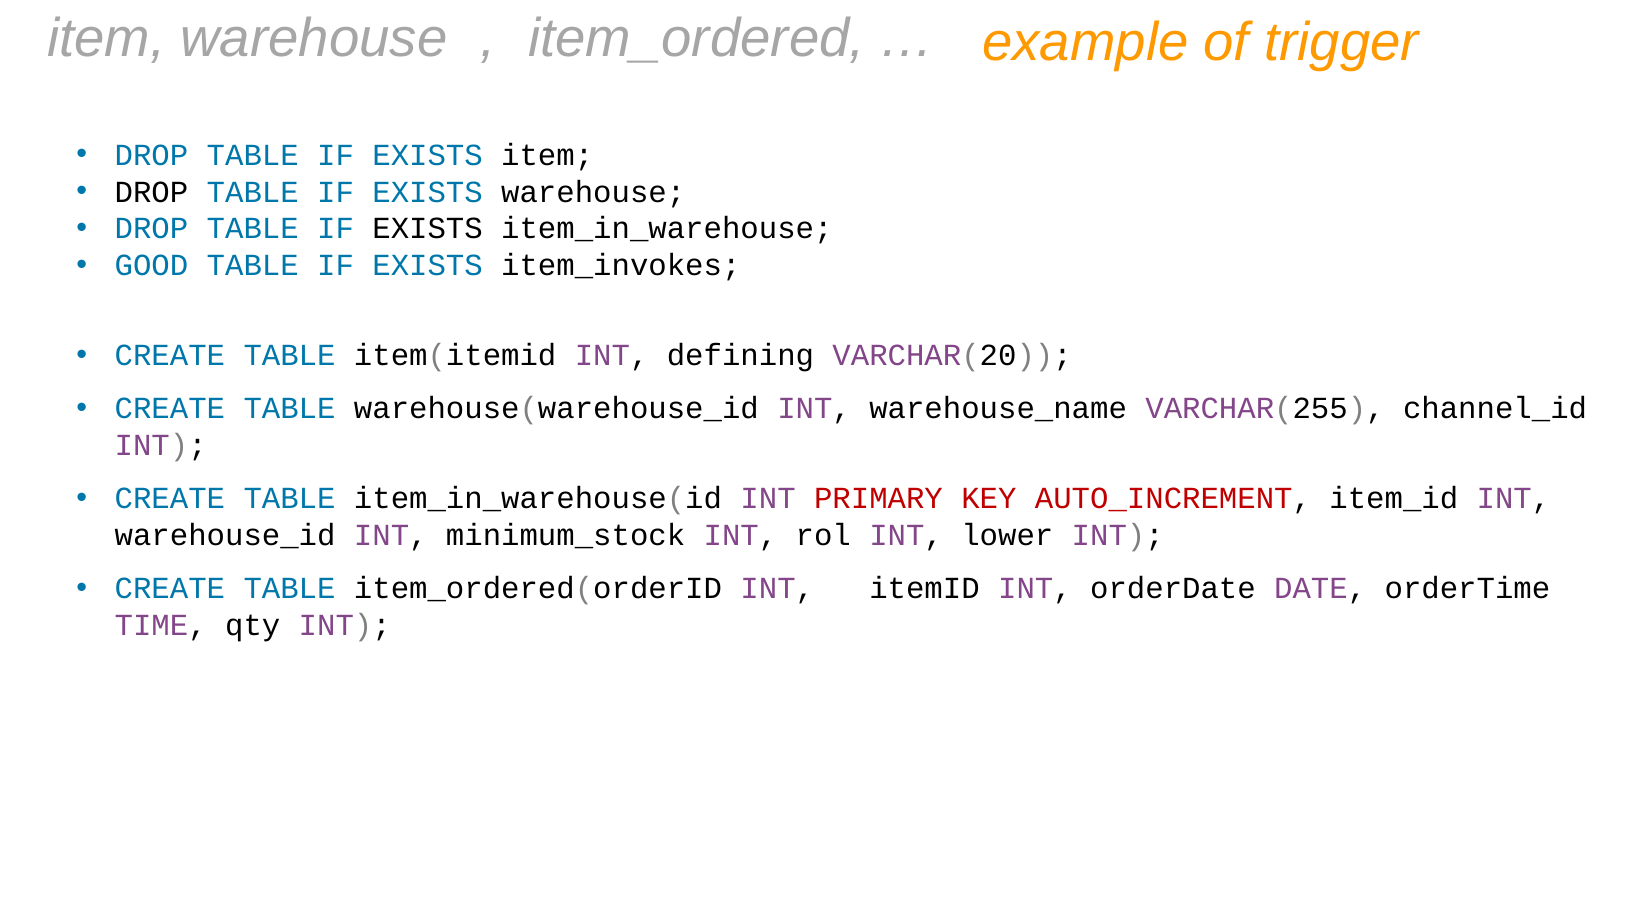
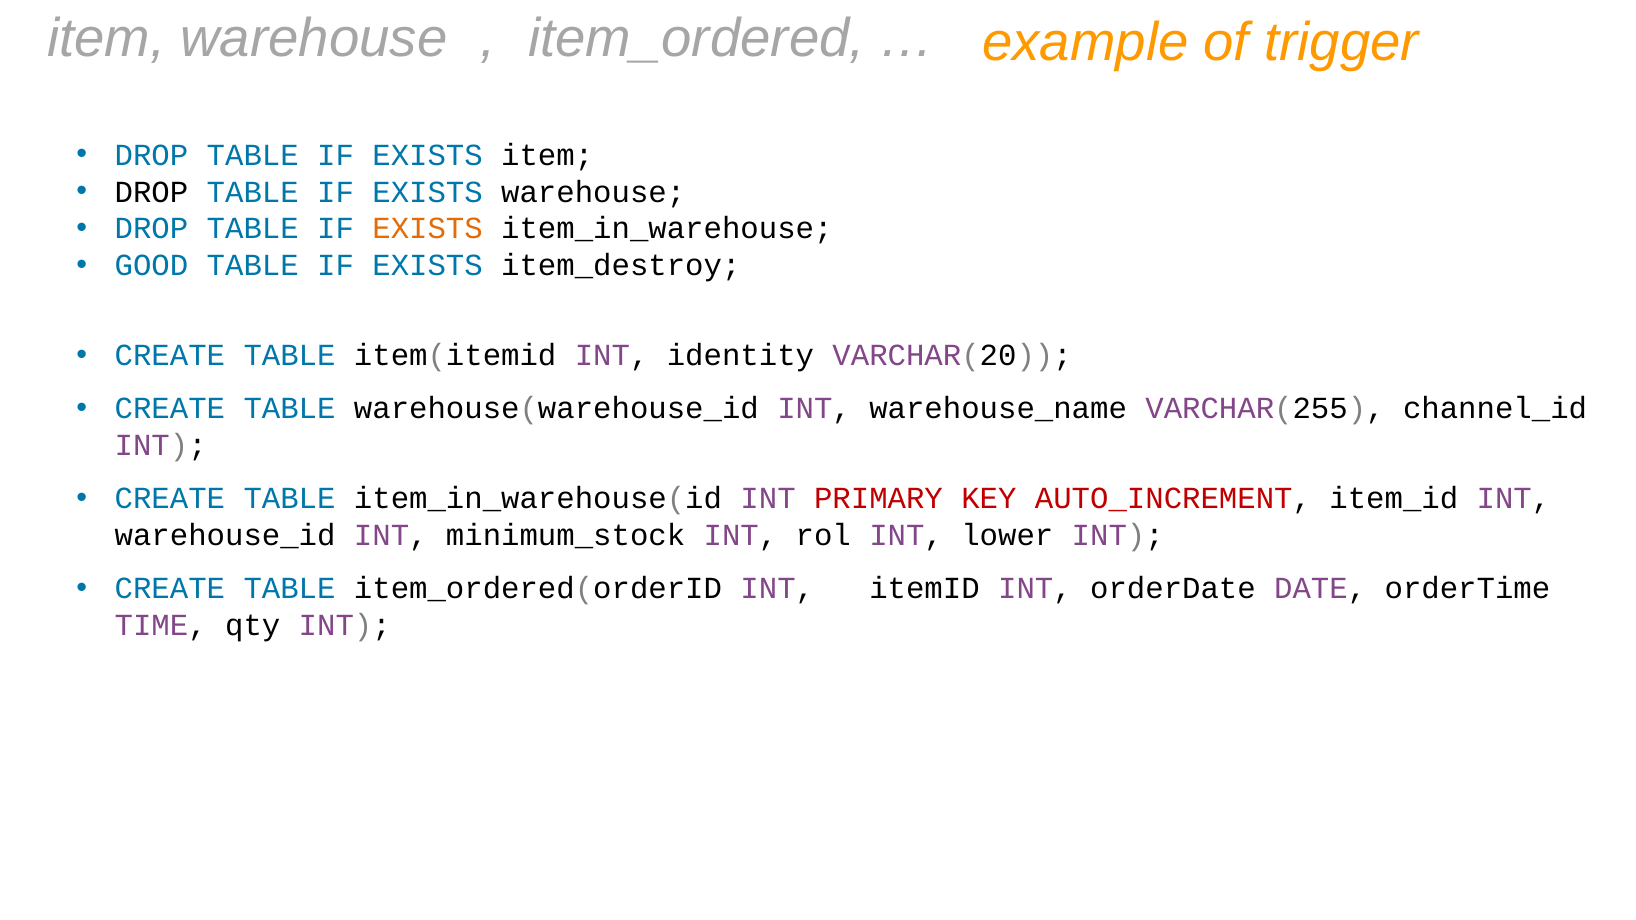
EXISTS at (428, 229) colour: black -> orange
item_invokes: item_invokes -> item_destroy
defining: defining -> identity
